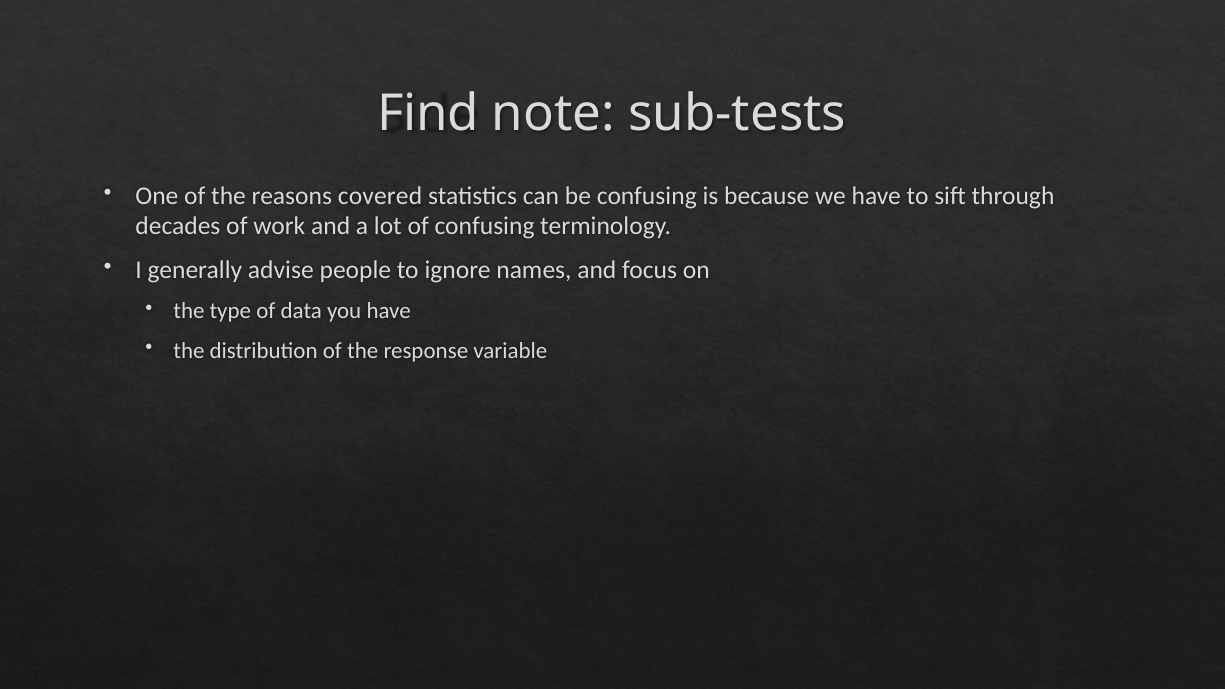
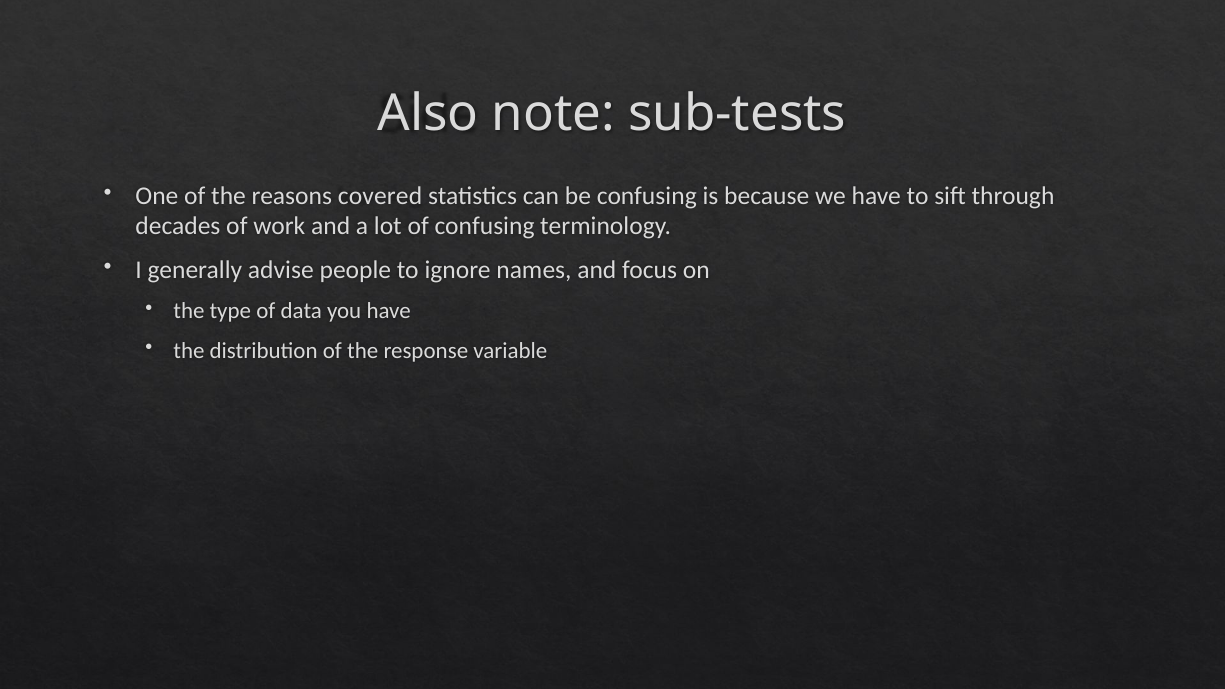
Find: Find -> Also
